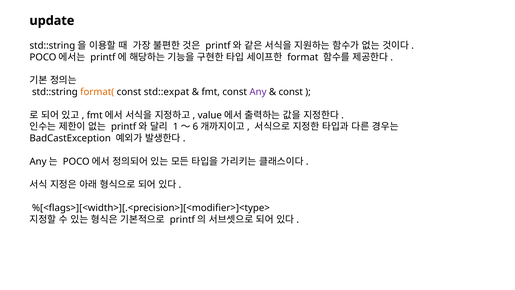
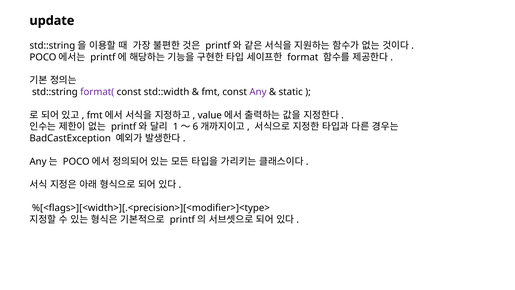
format( colour: orange -> purple
std::expat: std::expat -> std::width
const at (291, 92): const -> static
